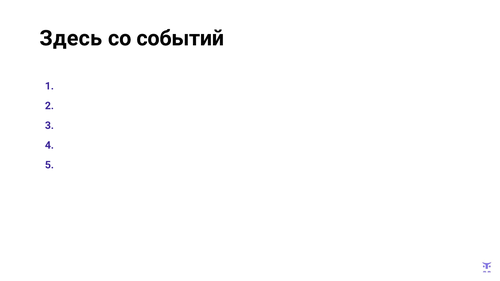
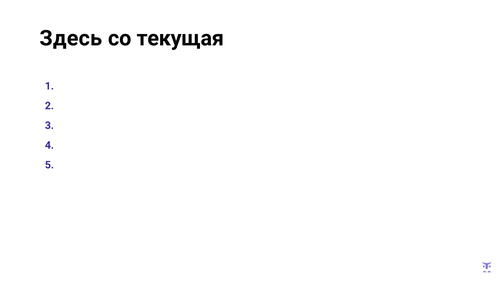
событий: событий -> текущая
